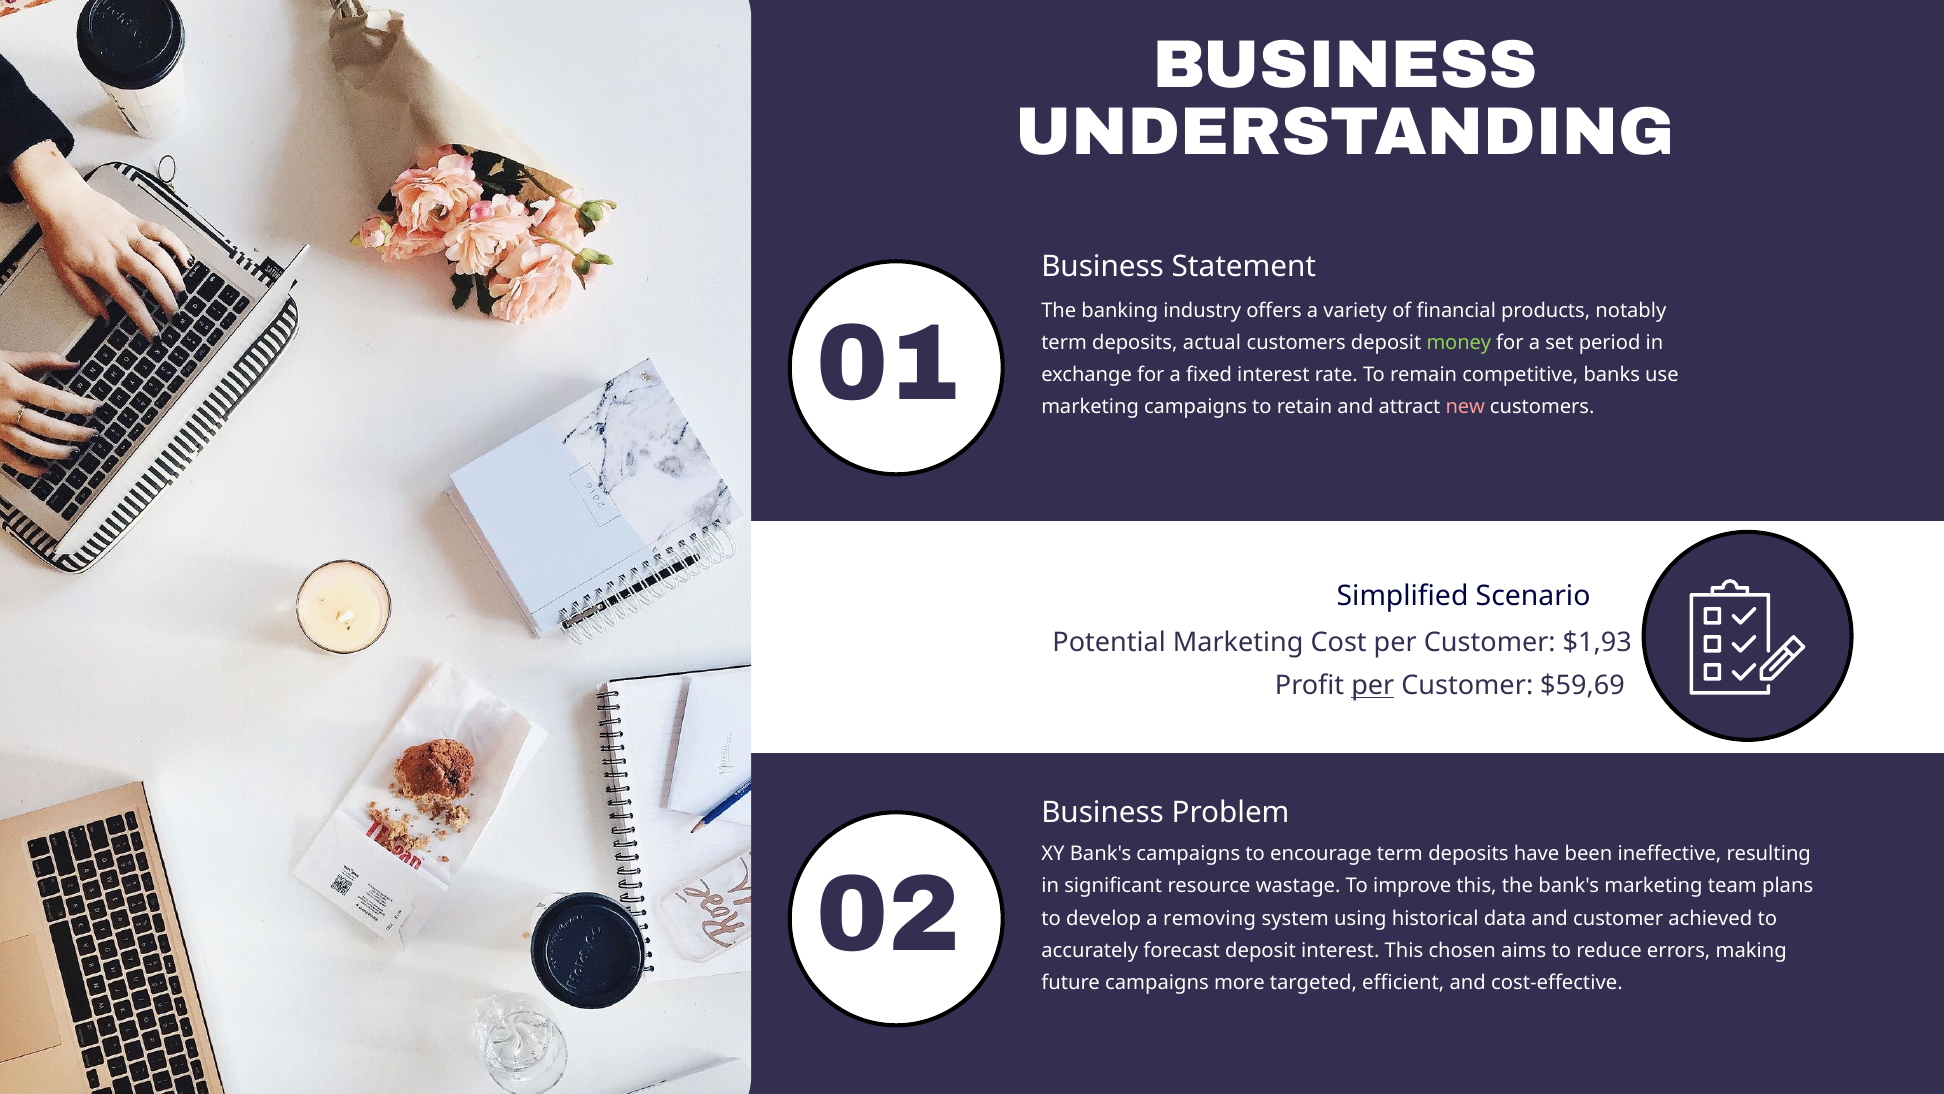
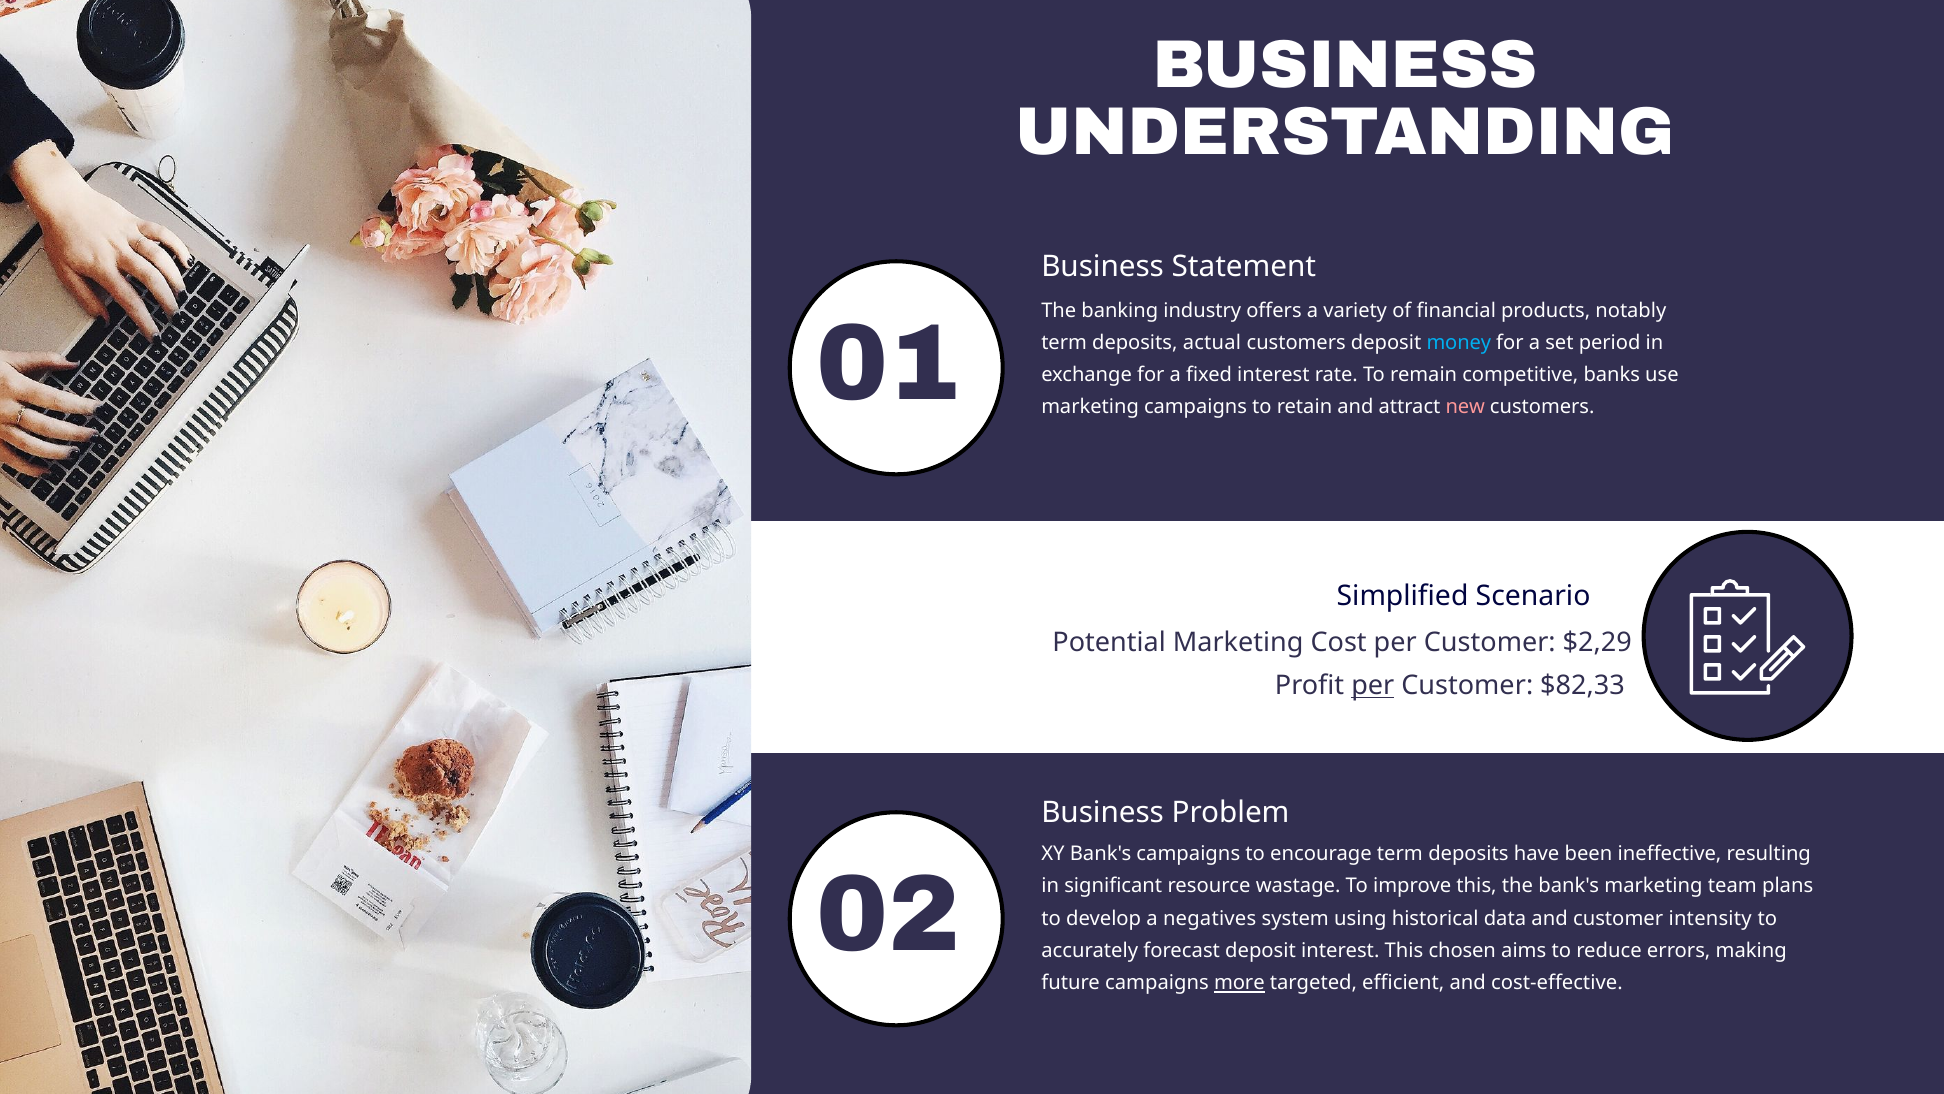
money colour: light green -> light blue
$1,93: $1,93 -> $2,29
$59,69: $59,69 -> $82,33
removing: removing -> negatives
achieved: achieved -> intensity
more underline: none -> present
